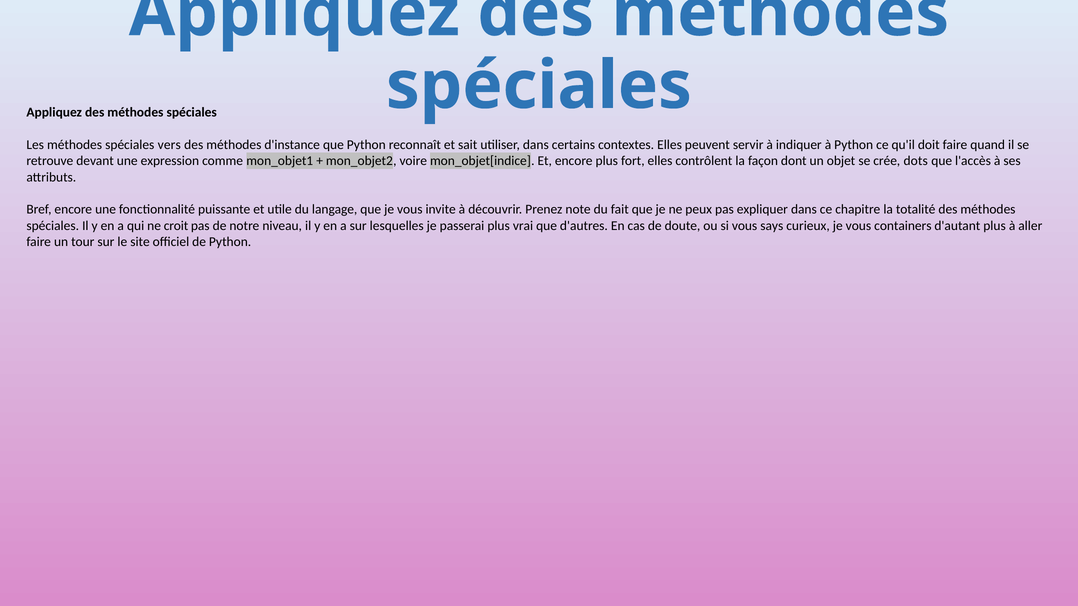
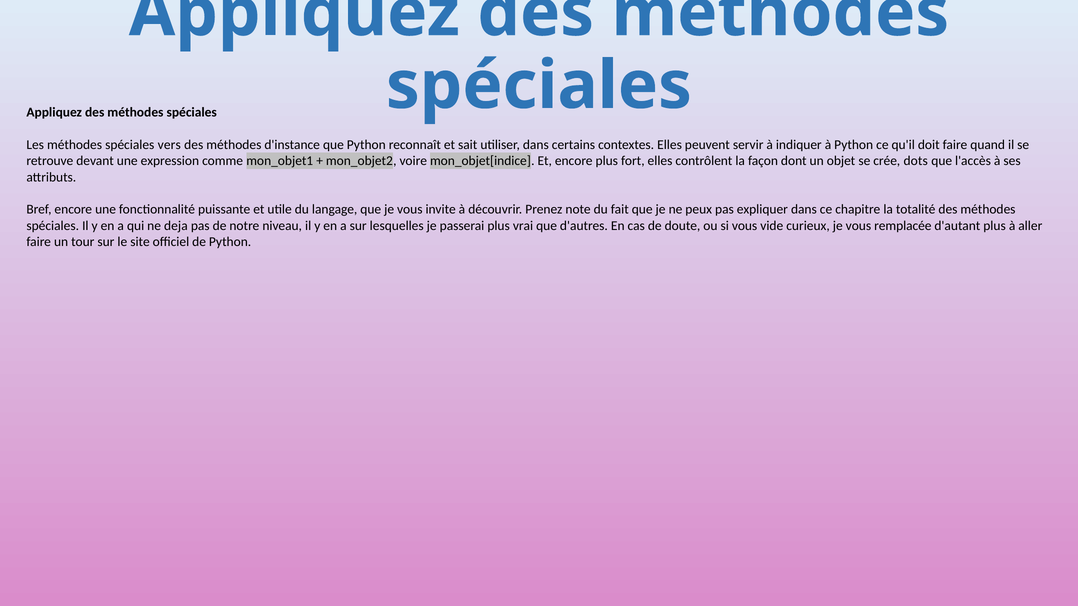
croit: croit -> deja
says: says -> vide
containers: containers -> remplacée
